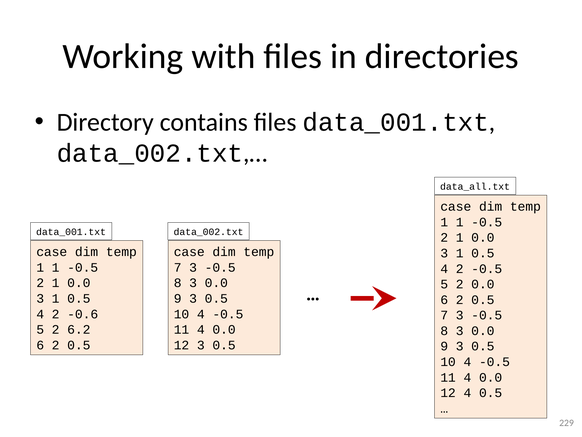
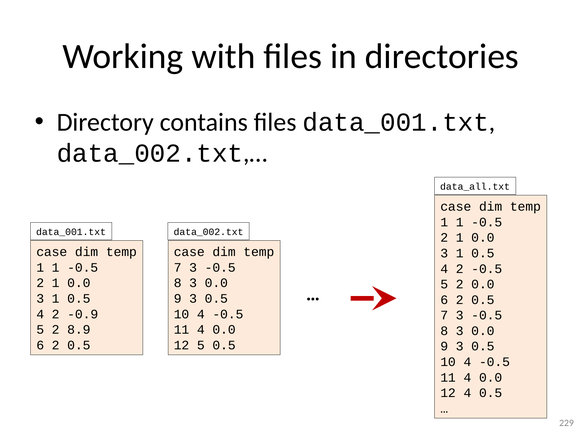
-0.6: -0.6 -> -0.9
6.2: 6.2 -> 8.9
12 3: 3 -> 5
